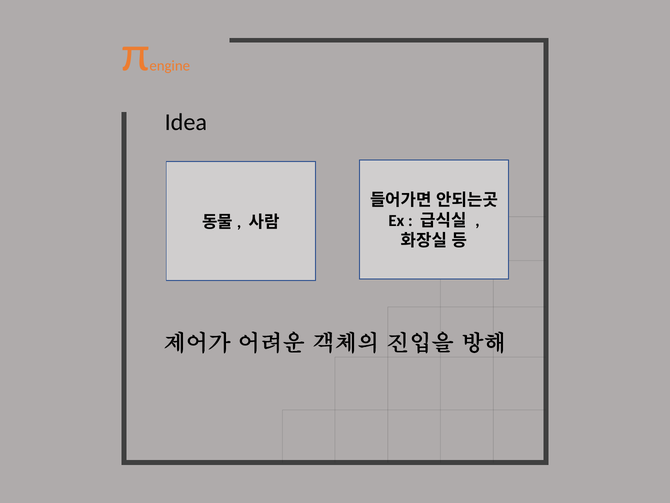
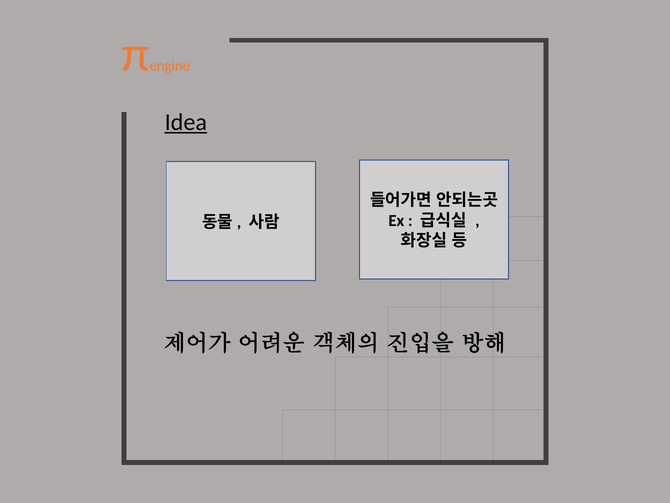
Idea underline: none -> present
